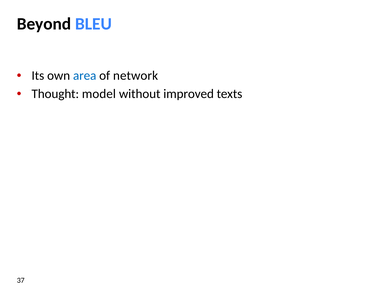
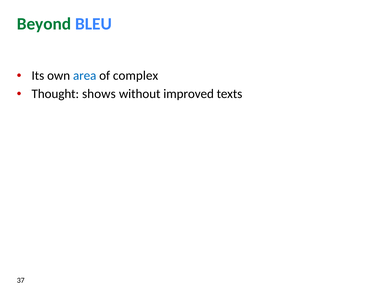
Beyond colour: black -> green
network: network -> complex
model: model -> shows
